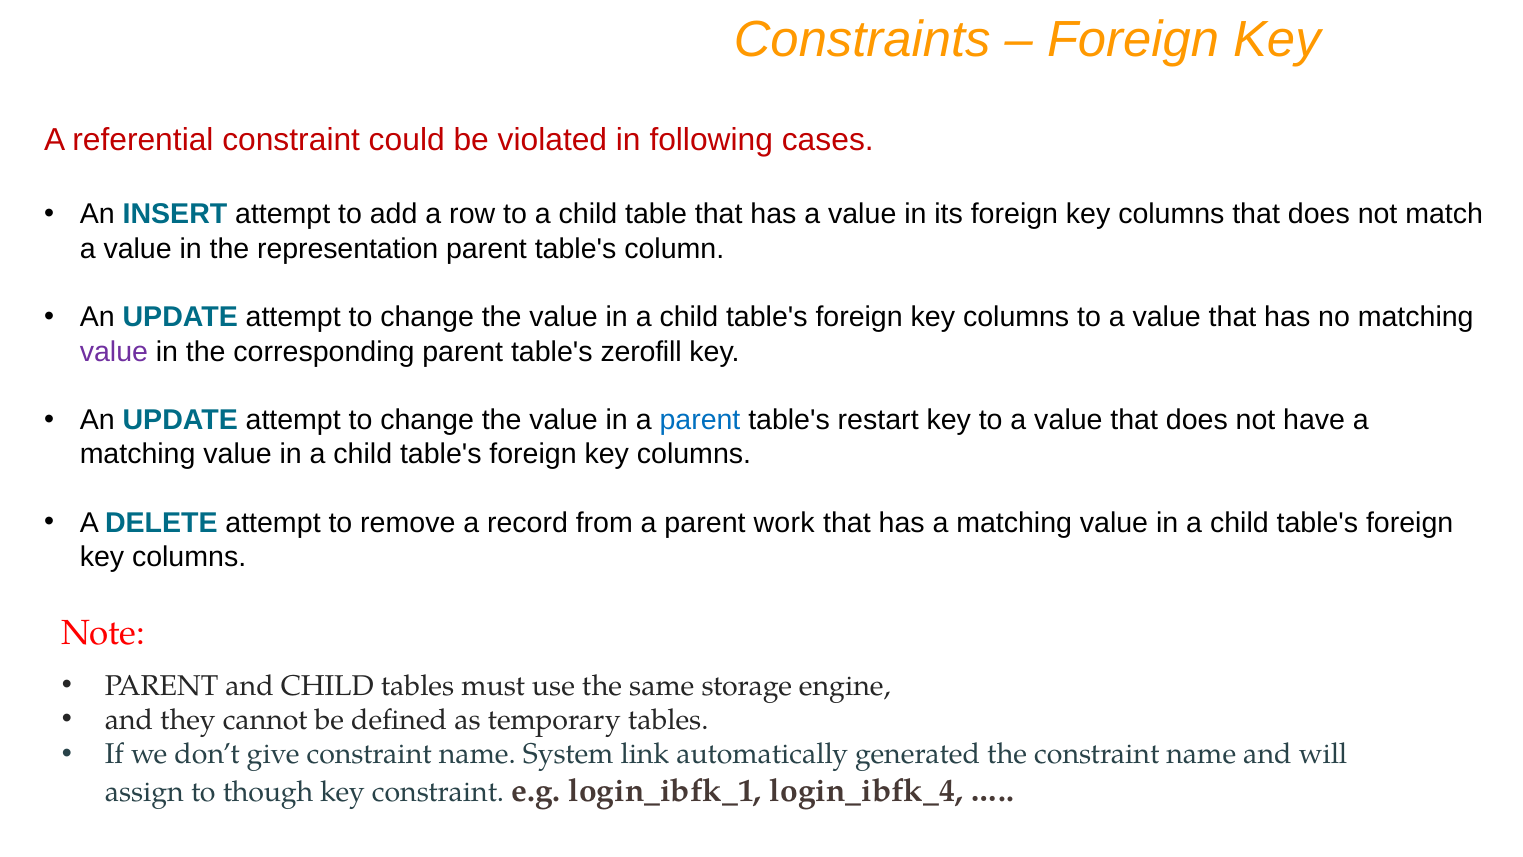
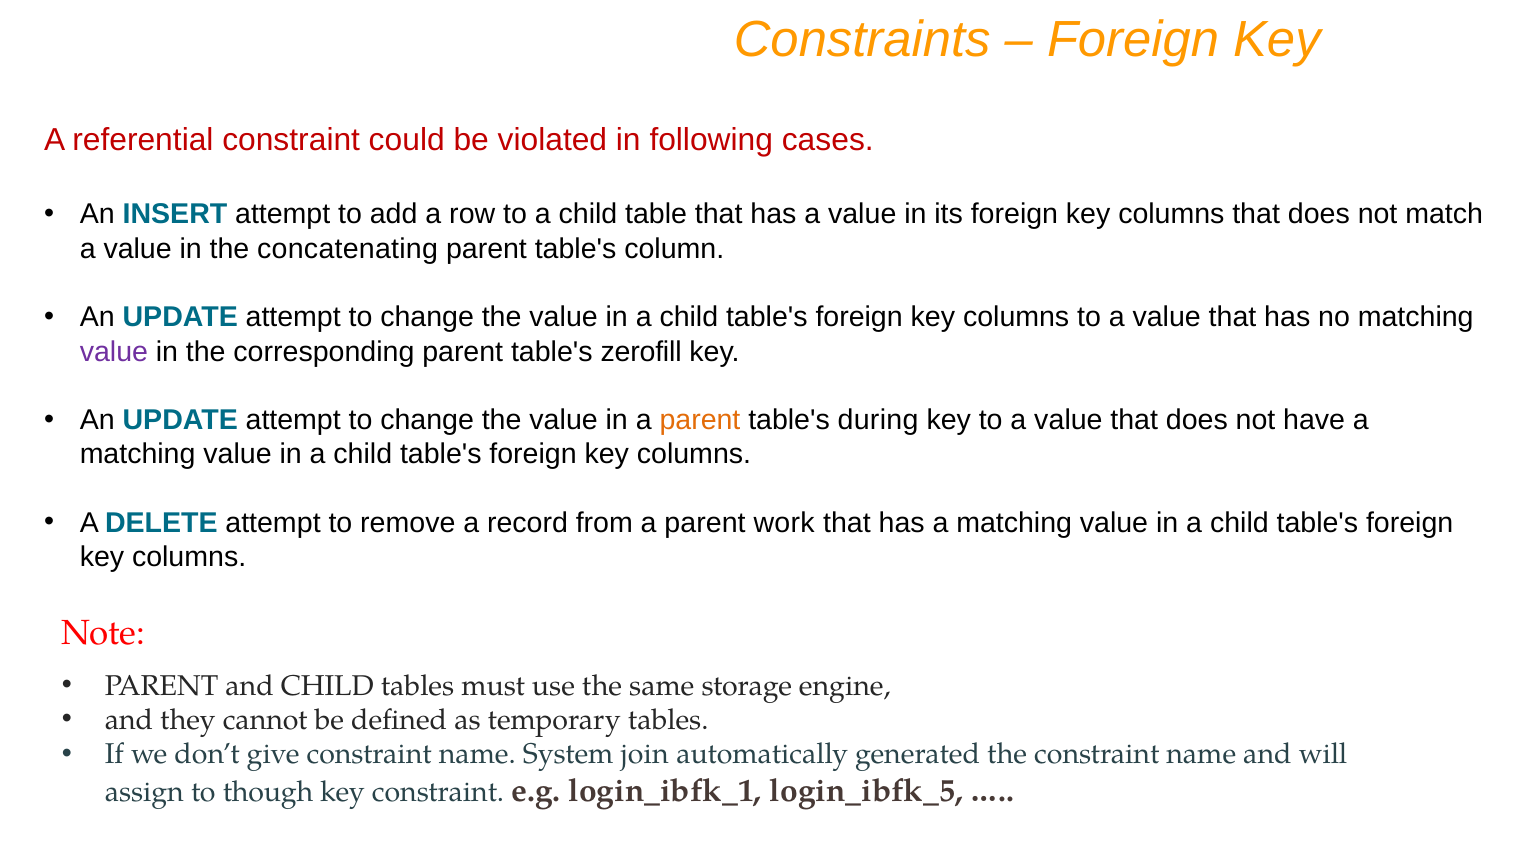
representation: representation -> concatenating
parent at (700, 420) colour: blue -> orange
restart: restart -> during
link: link -> join
login_ibfk_4: login_ibfk_4 -> login_ibfk_5
